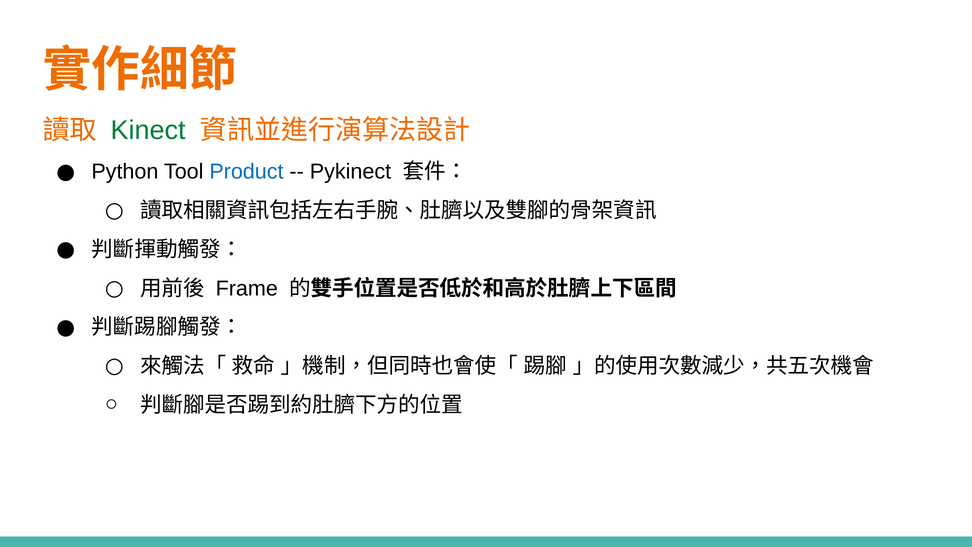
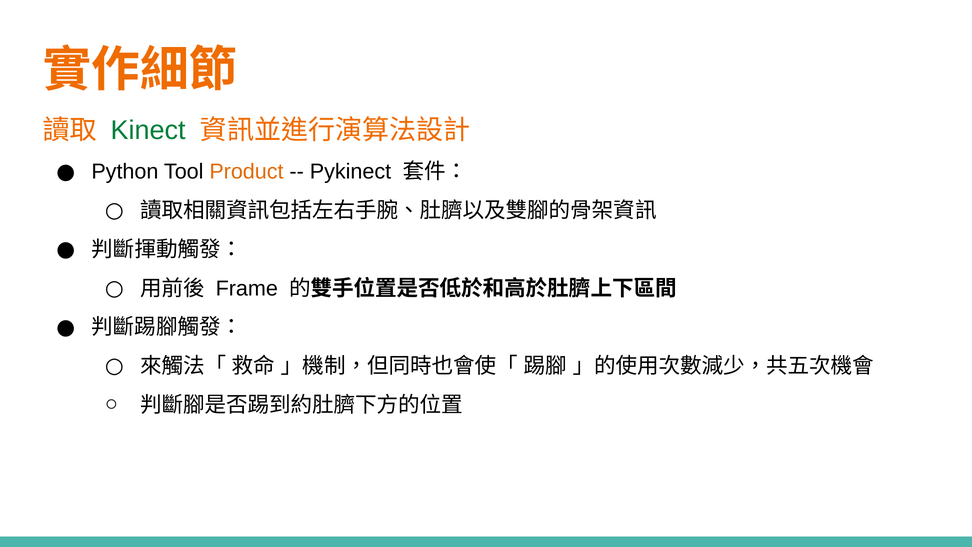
Product colour: blue -> orange
